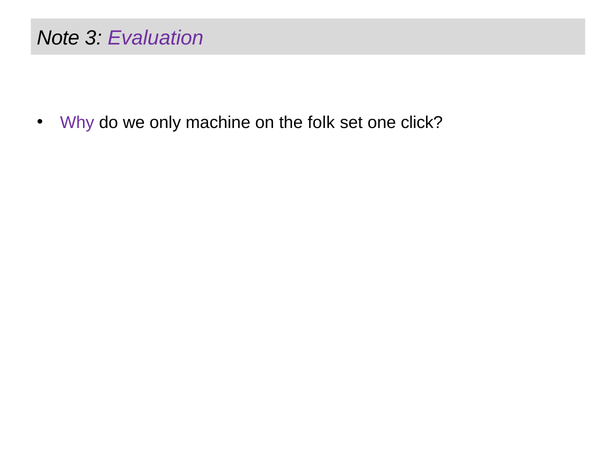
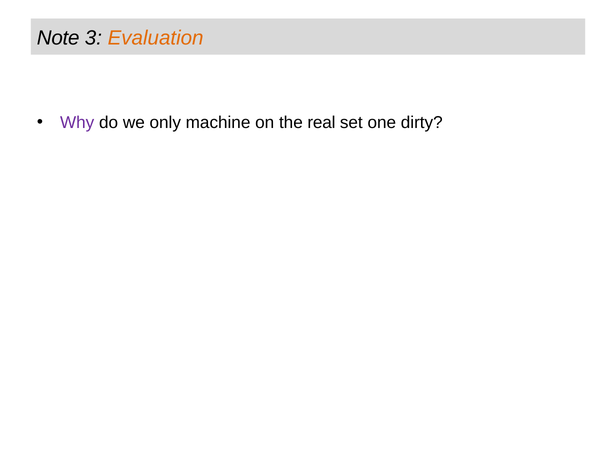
Evaluation colour: purple -> orange
folk: folk -> real
click: click -> dirty
